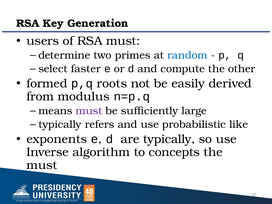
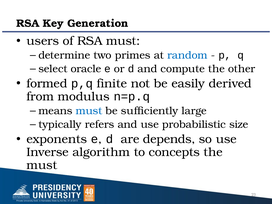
faster: faster -> oracle
roots: roots -> finite
must at (89, 111) colour: purple -> blue
like: like -> size
are typically: typically -> depends
